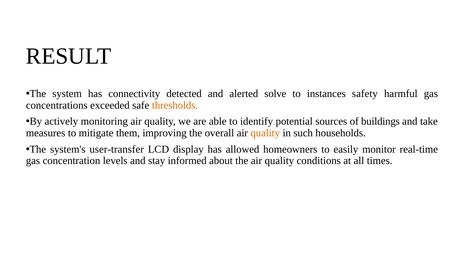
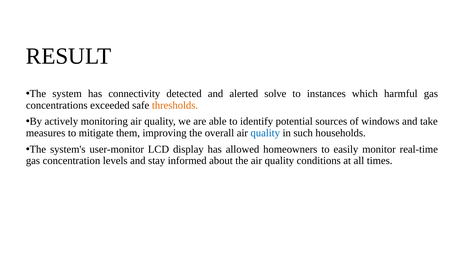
safety: safety -> which
buildings: buildings -> windows
quality at (265, 133) colour: orange -> blue
user-transfer: user-transfer -> user-monitor
